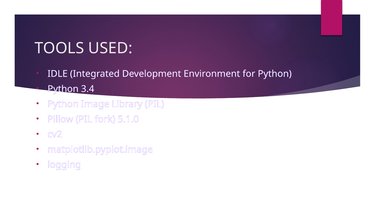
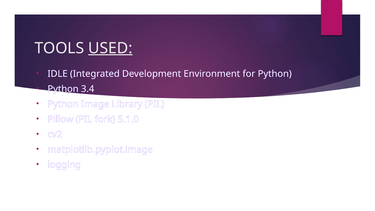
USED underline: none -> present
